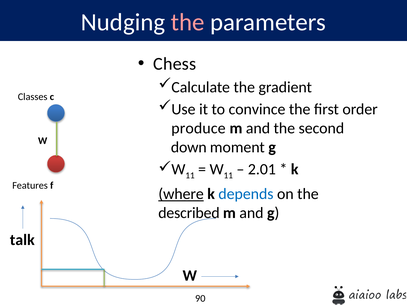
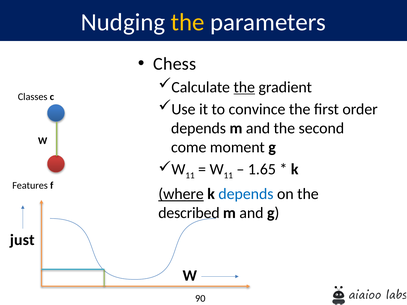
the at (188, 22) colour: pink -> yellow
the at (244, 87) underline: none -> present
produce at (198, 128): produce -> depends
down: down -> come
2.01: 2.01 -> 1.65
talk: talk -> just
